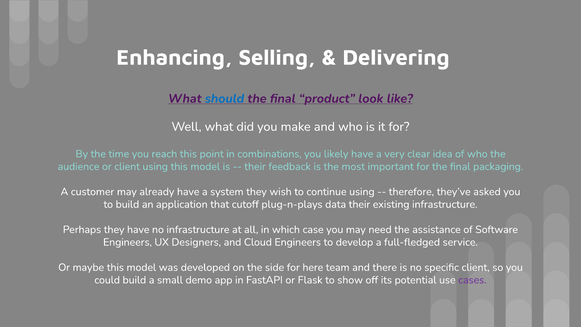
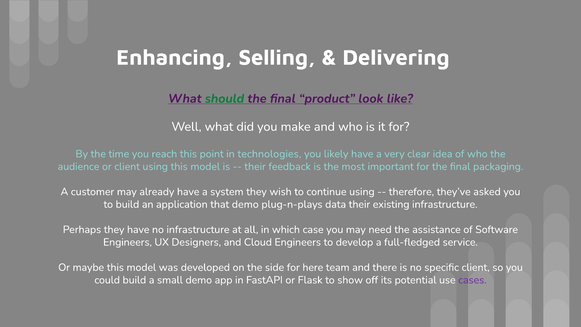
should colour: blue -> green
combinations: combinations -> technologies
that cutoff: cutoff -> demo
